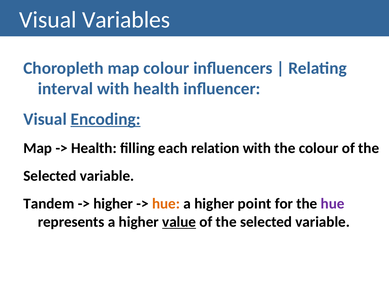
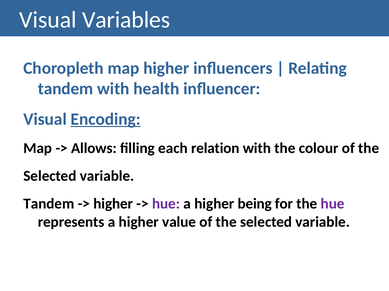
map colour: colour -> higher
interval at (66, 89): interval -> tandem
Health at (94, 148): Health -> Allows
hue at (166, 204) colour: orange -> purple
point: point -> being
value underline: present -> none
